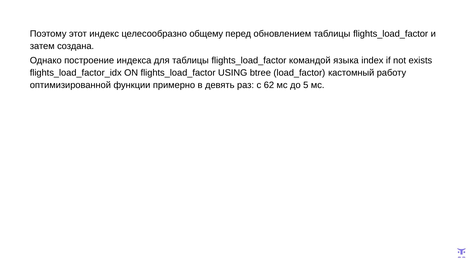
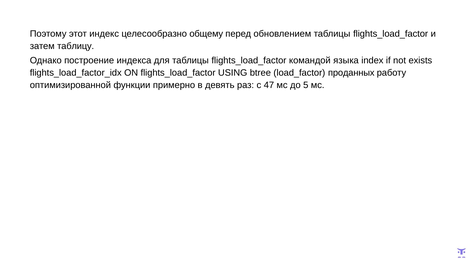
создана: создана -> таблицу
кастомный: кастомный -> проданных
62: 62 -> 47
